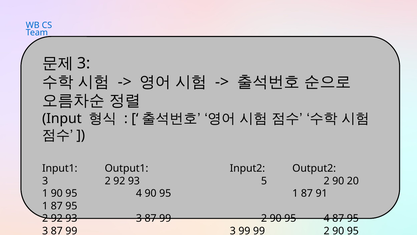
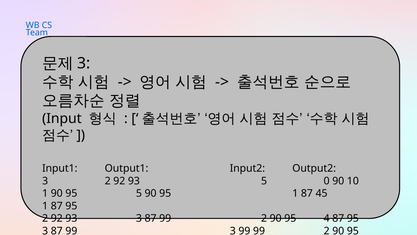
5 2: 2 -> 0
20: 20 -> 10
1 90 95 4: 4 -> 5
91: 91 -> 45
